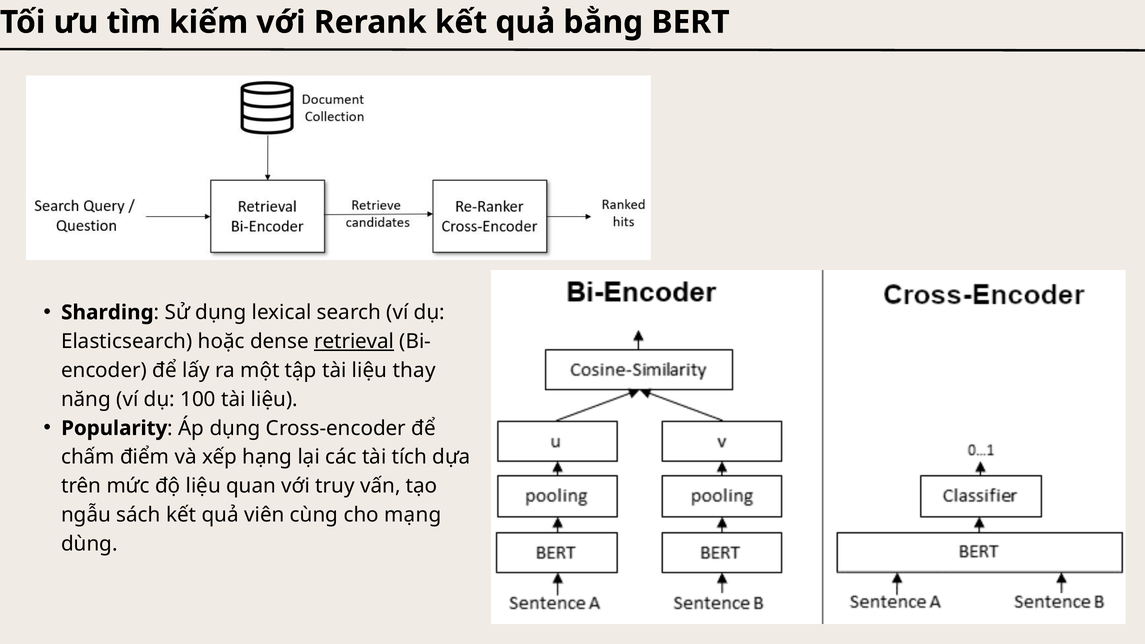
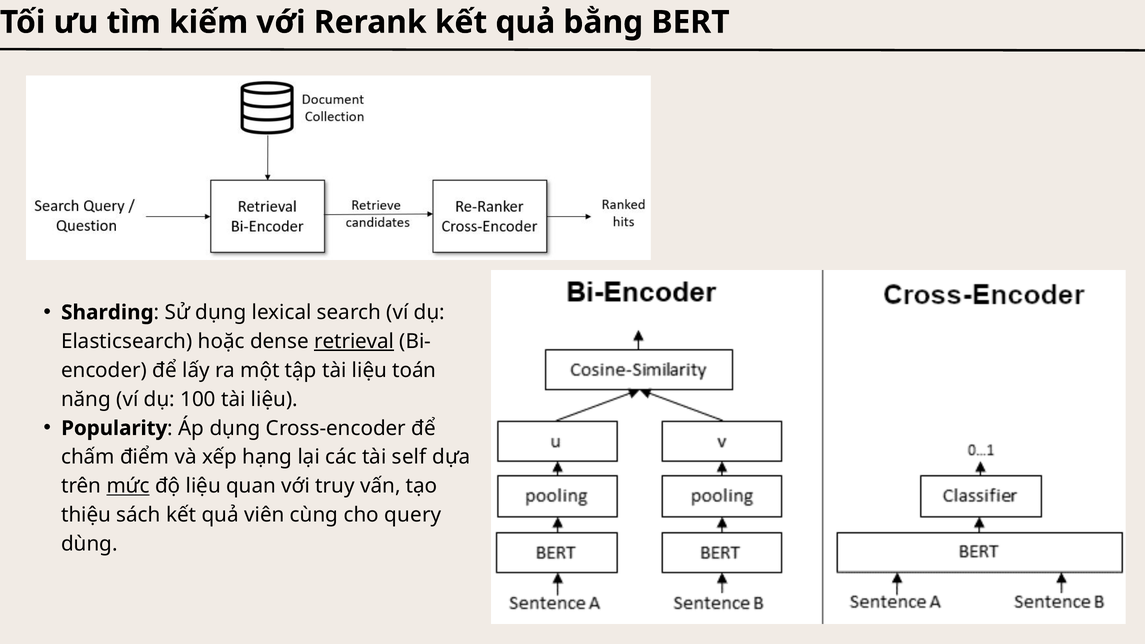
thay: thay -> toán
tích: tích -> self
mức underline: none -> present
ngẫu: ngẫu -> thiệu
mạng: mạng -> query
